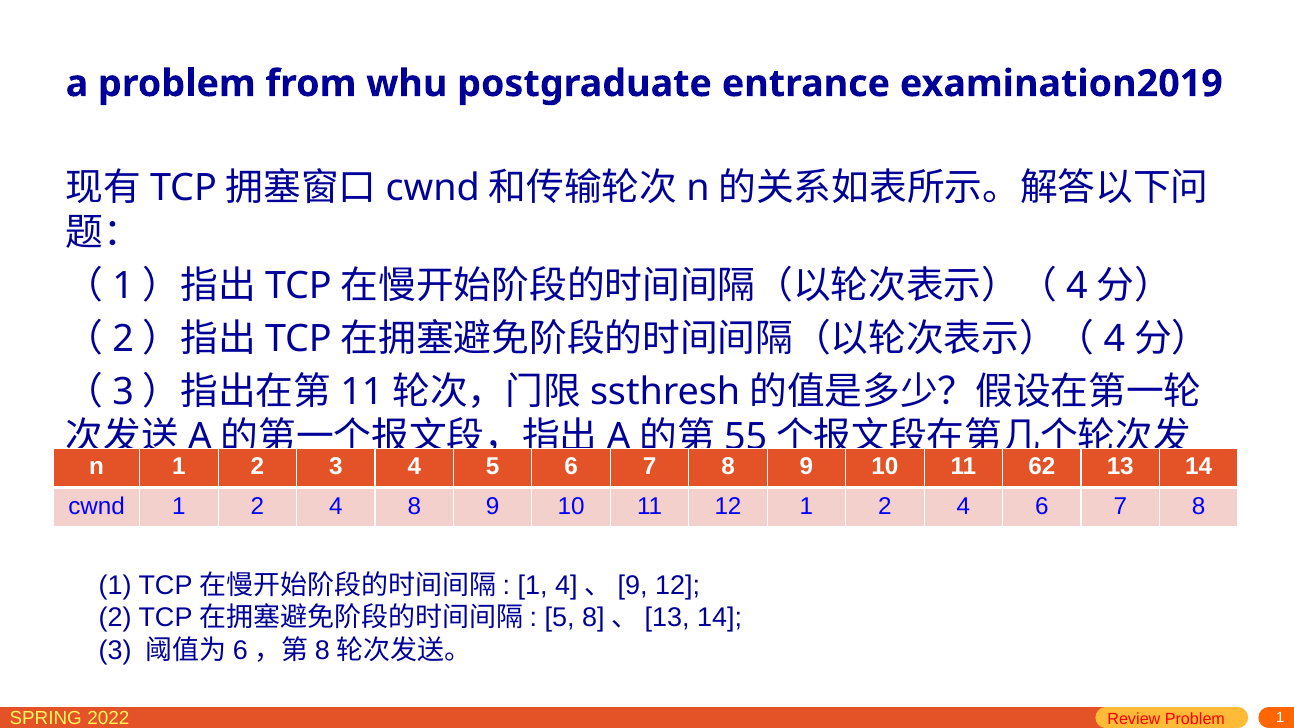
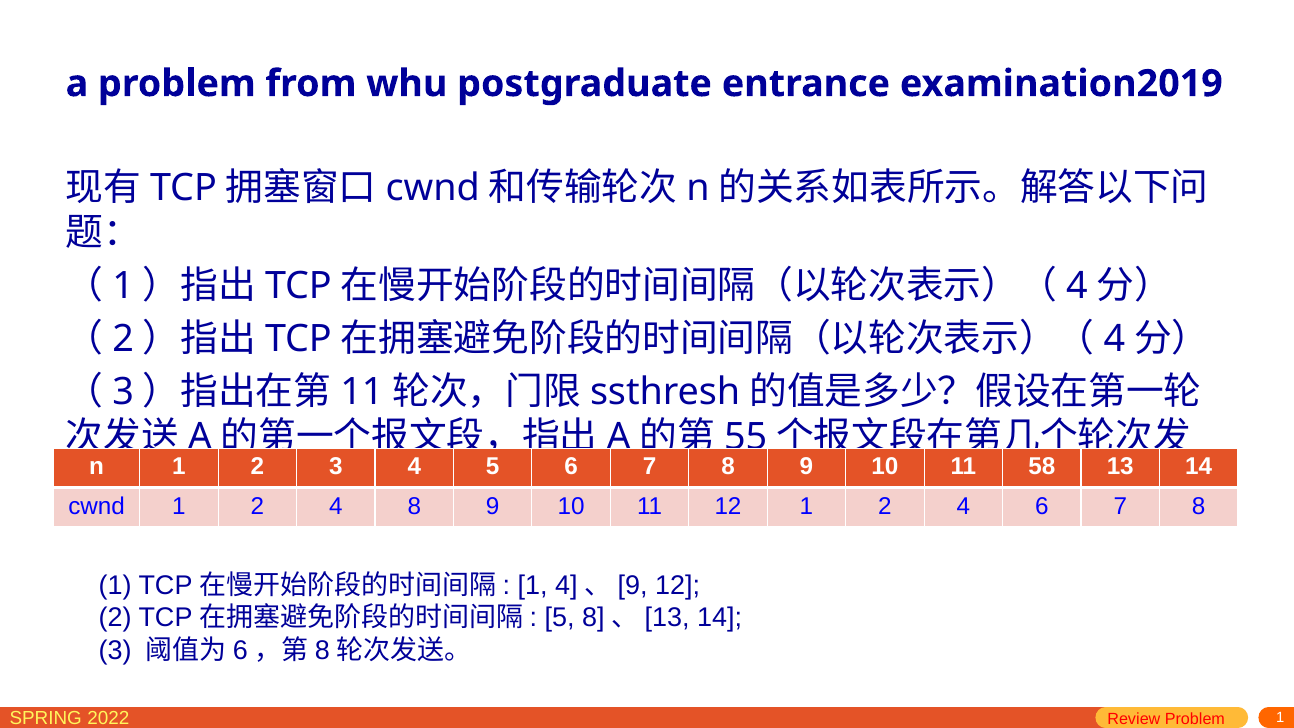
62: 62 -> 58
